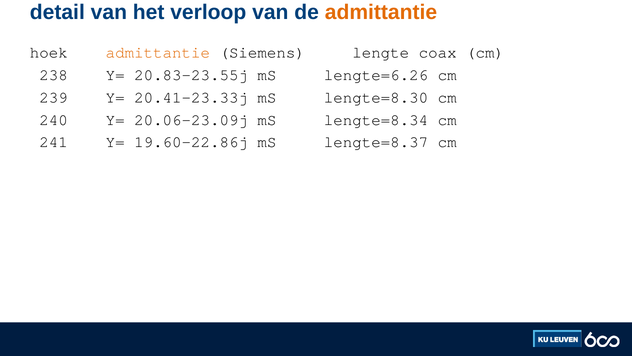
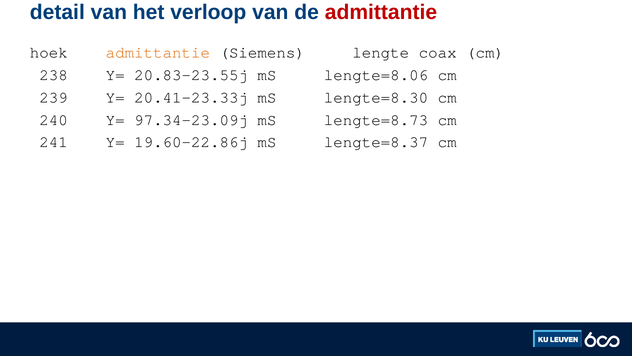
admittantie at (381, 12) colour: orange -> red
lengte=6.26: lengte=6.26 -> lengte=8.06
20.06-23.09j: 20.06-23.09j -> 97.34-23.09j
lengte=8.34: lengte=8.34 -> lengte=8.73
